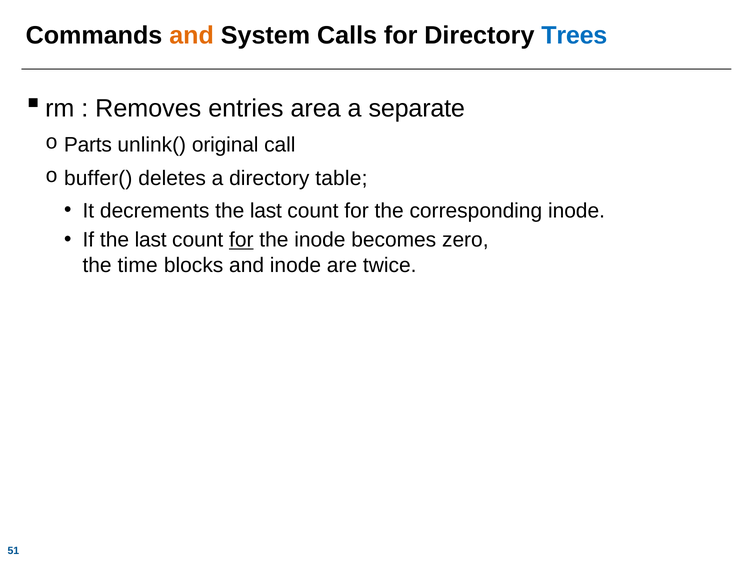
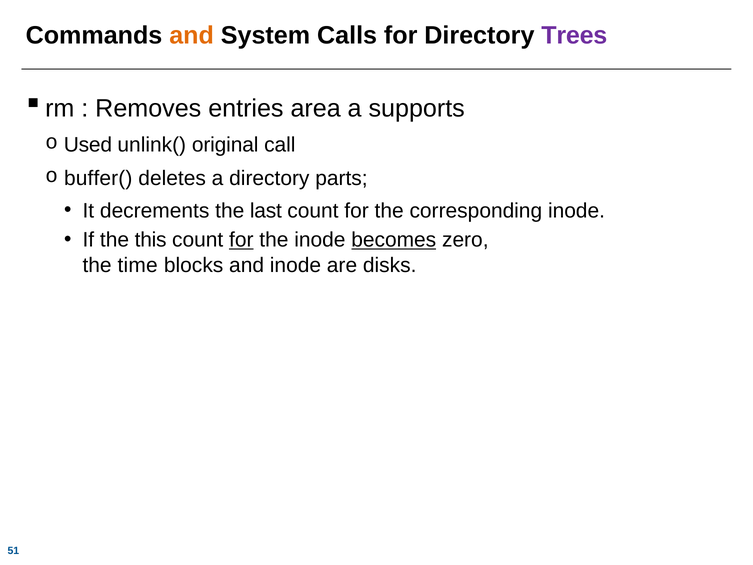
Trees colour: blue -> purple
separate: separate -> supports
Parts: Parts -> Used
table: table -> parts
If the last: last -> this
becomes underline: none -> present
twice: twice -> disks
